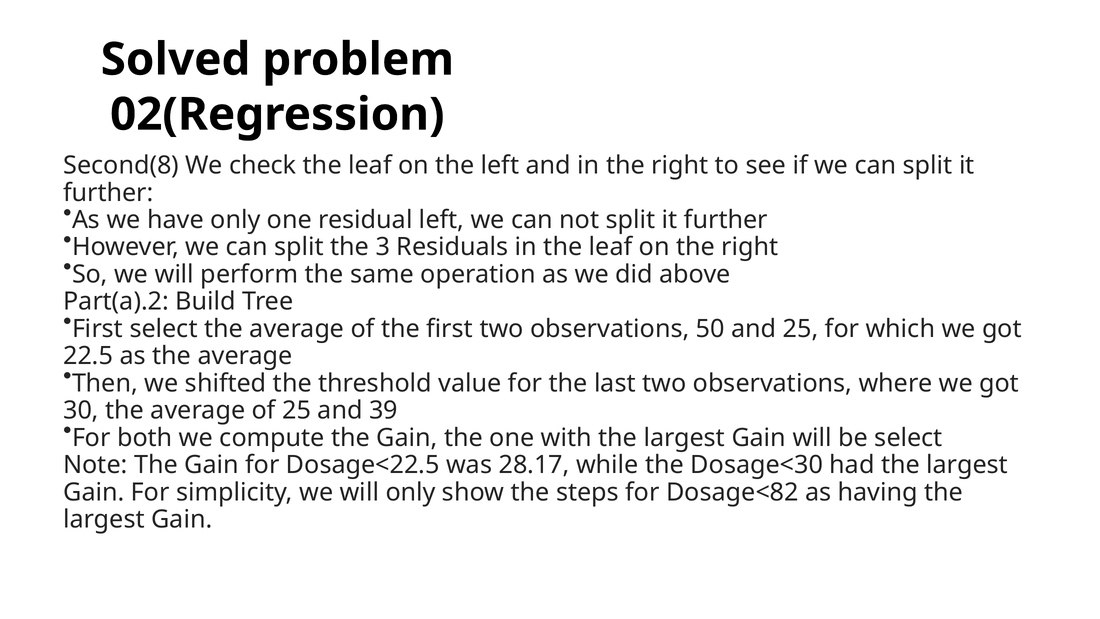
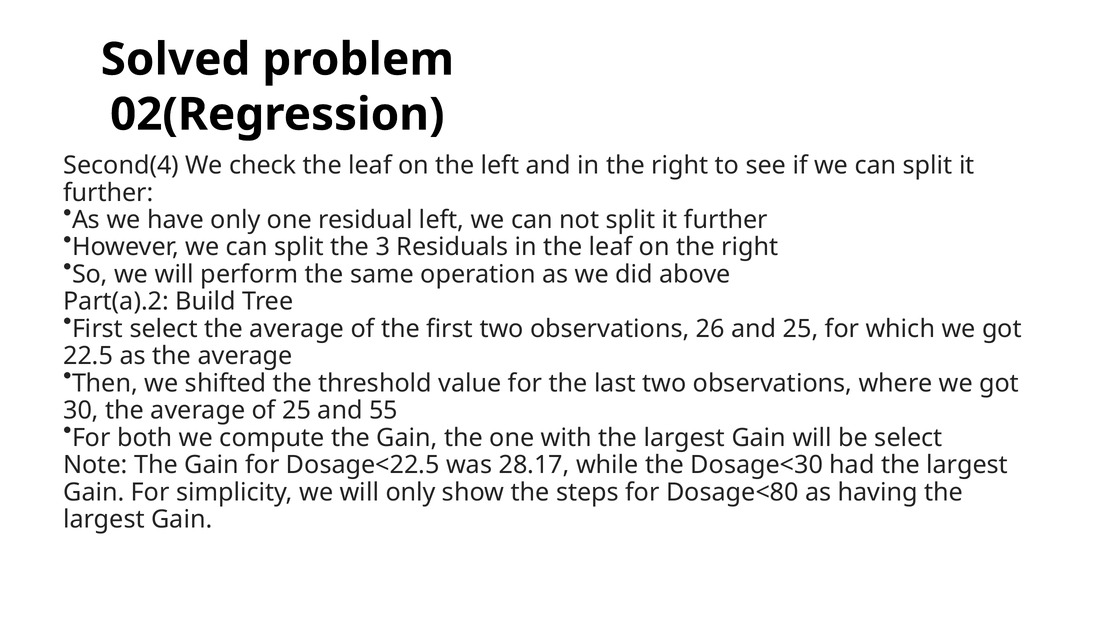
Second(8: Second(8 -> Second(4
50: 50 -> 26
39: 39 -> 55
Dosage<82: Dosage<82 -> Dosage<80
